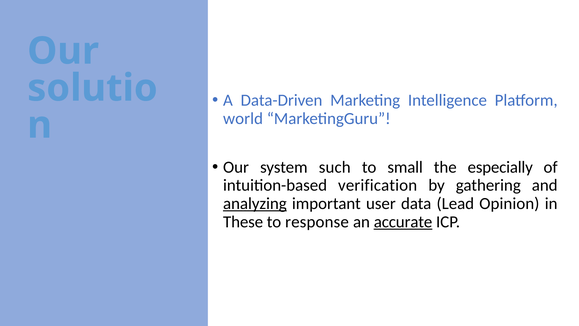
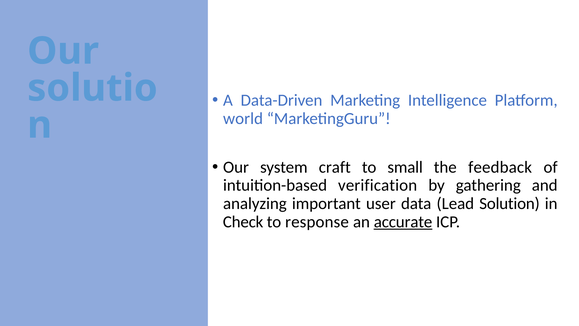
such: such -> craft
especially: especially -> feedback
analyzing underline: present -> none
Opinion: Opinion -> Solution
These: These -> Check
